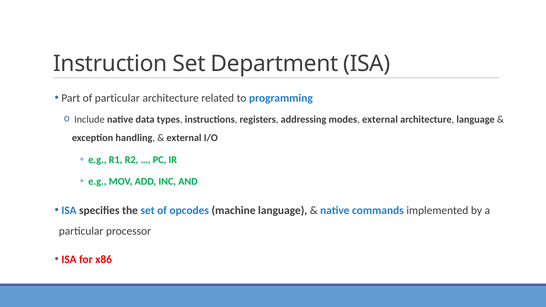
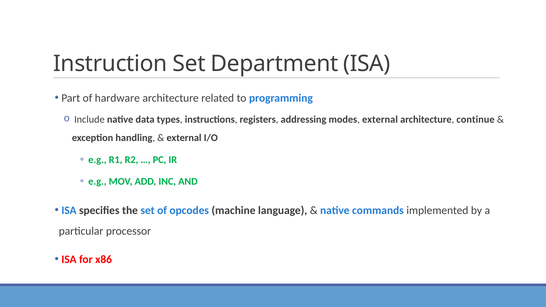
of particular: particular -> hardware
architecture language: language -> continue
